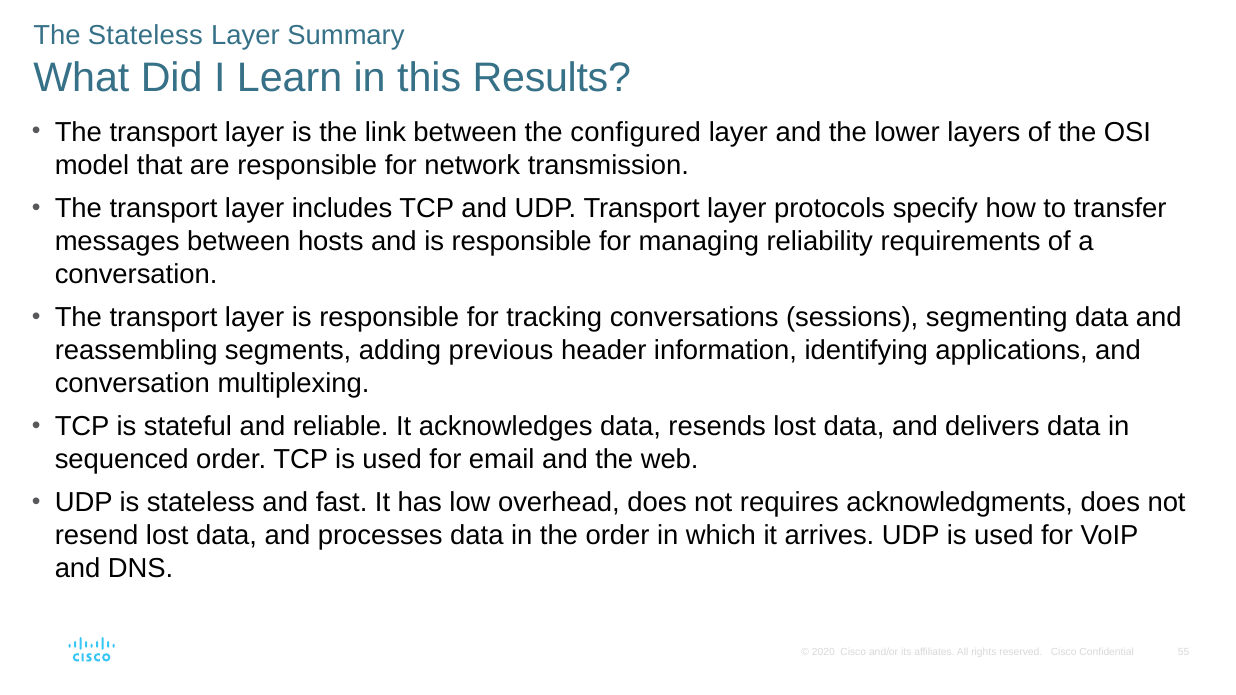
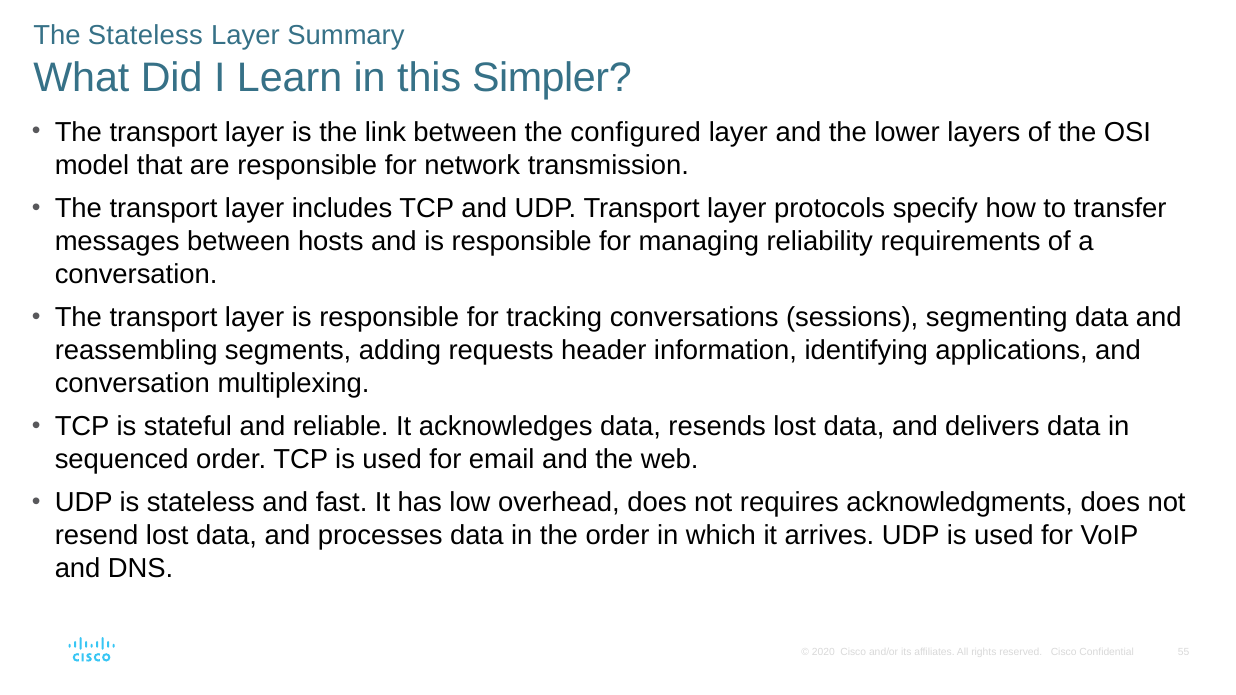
Results: Results -> Simpler
previous: previous -> requests
